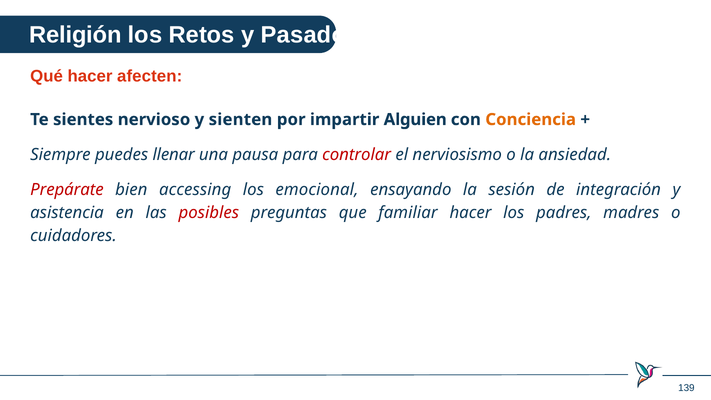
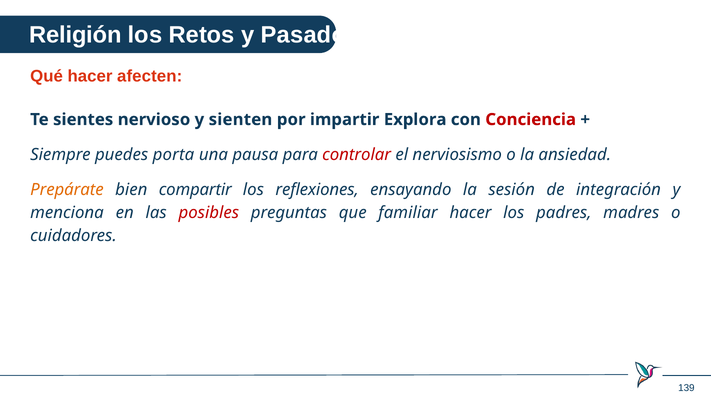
Alguien: Alguien -> Explora
Conciencia colour: orange -> red
llenar: llenar -> porta
Prepárate colour: red -> orange
accessing: accessing -> compartir
emocional: emocional -> reflexiones
asistencia: asistencia -> menciona
